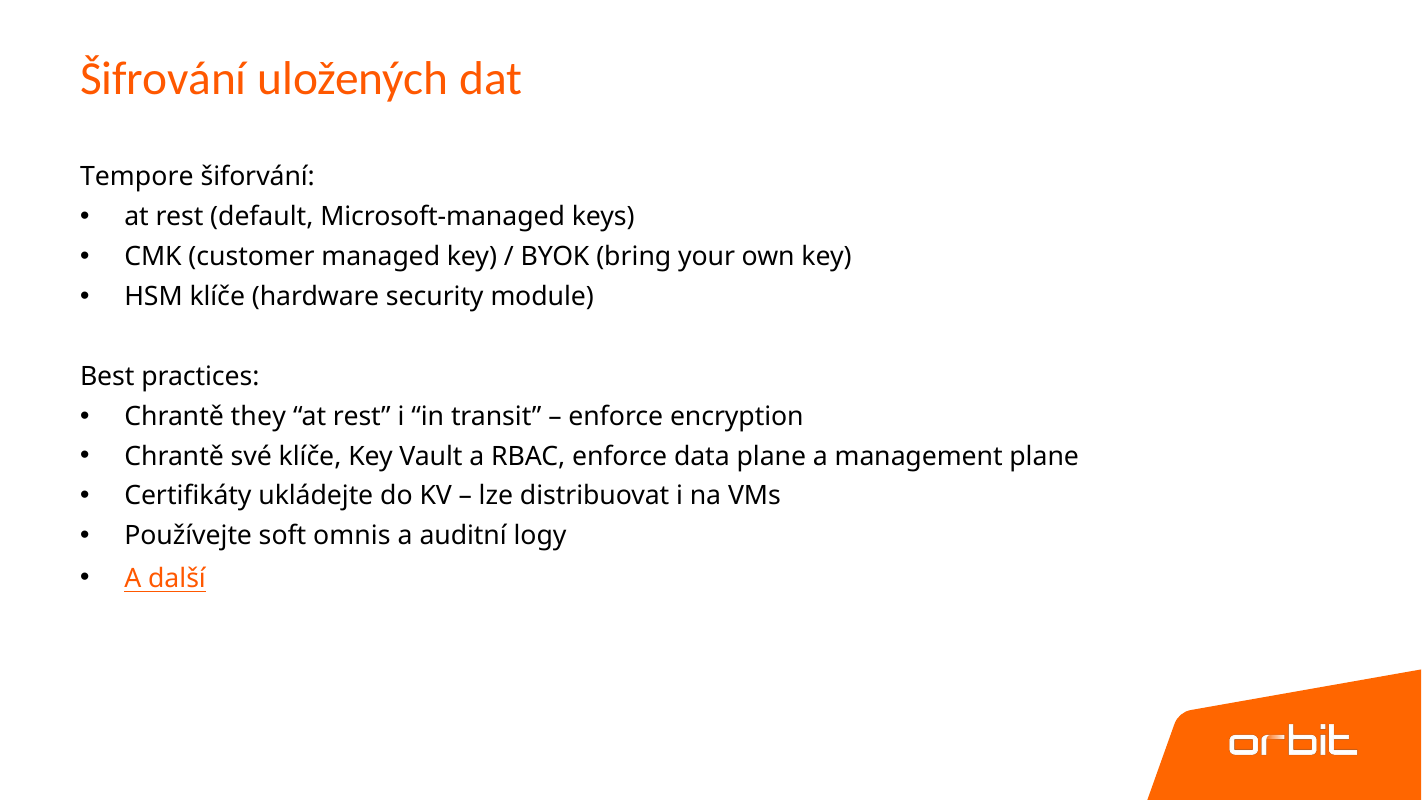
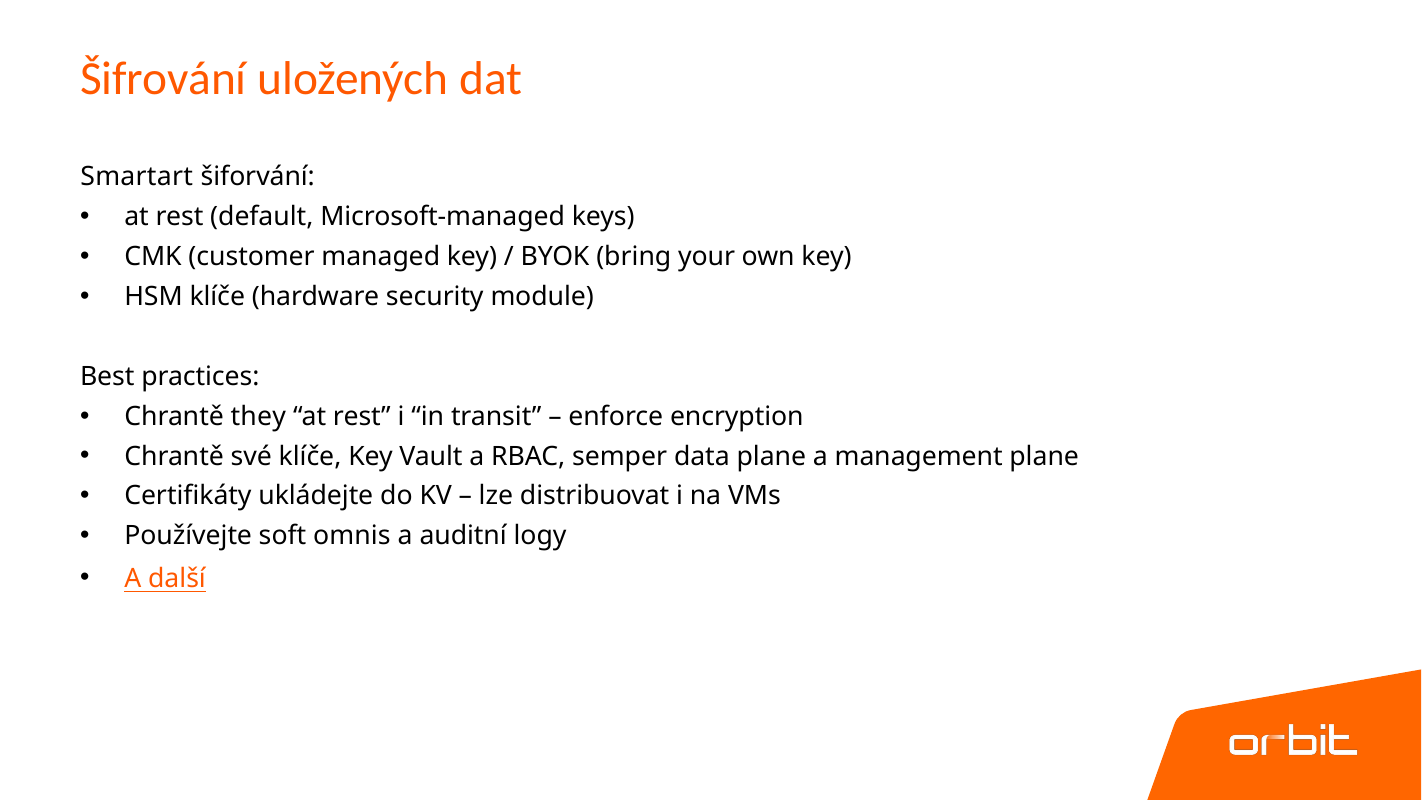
Tempore: Tempore -> Smartart
RBAC enforce: enforce -> semper
